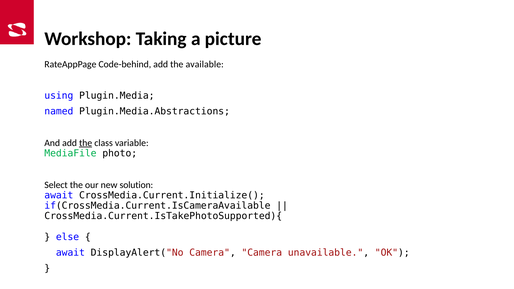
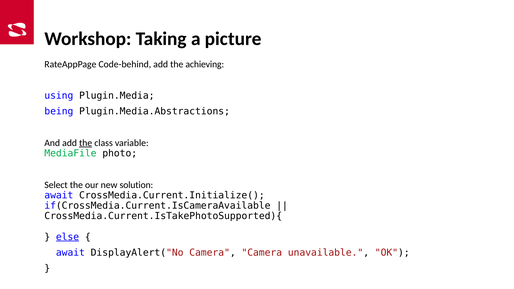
available: available -> achieving
named: named -> being
else underline: none -> present
